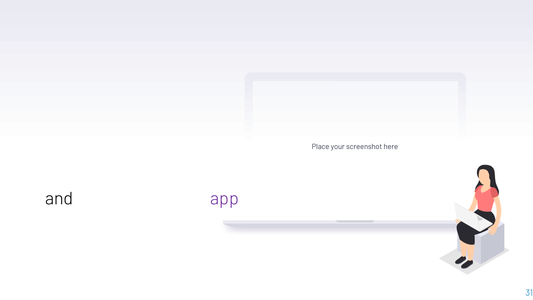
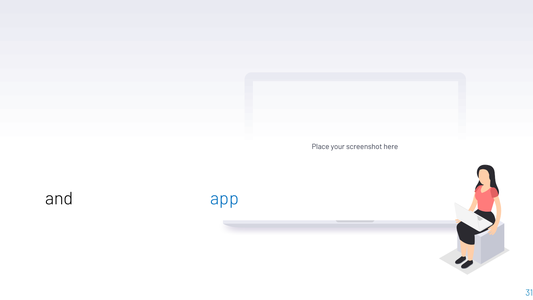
app colour: purple -> blue
